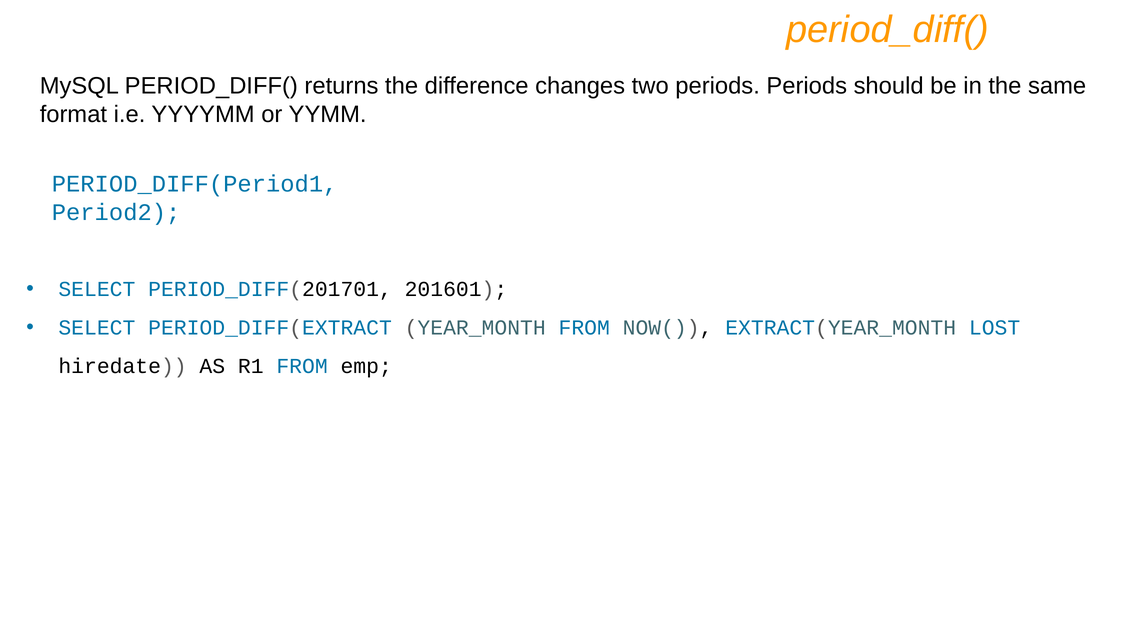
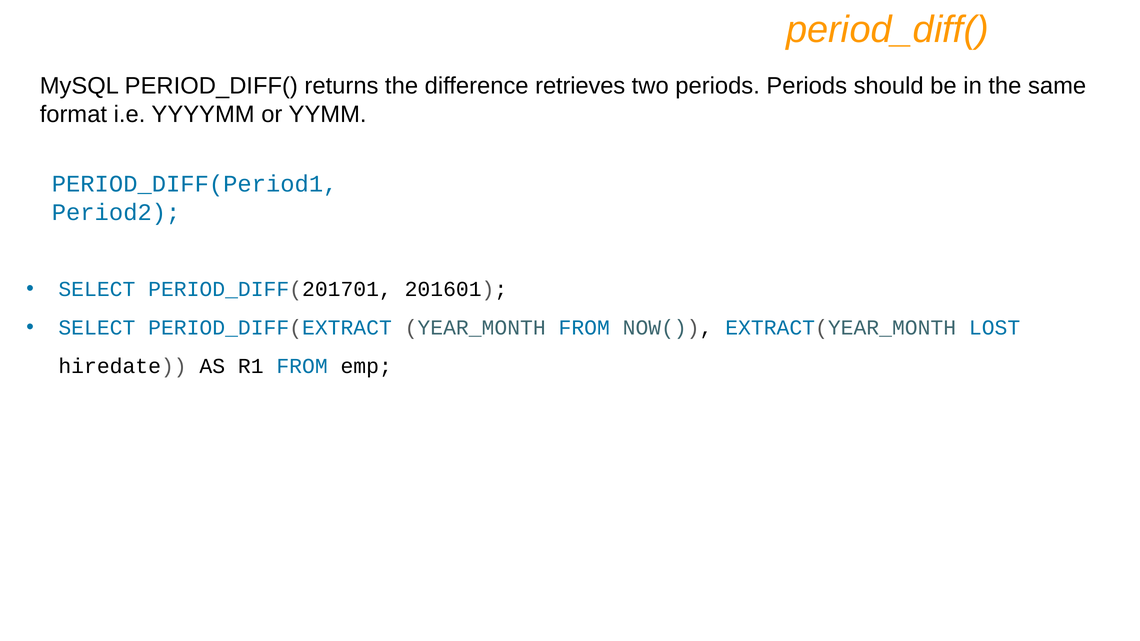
changes: changes -> retrieves
